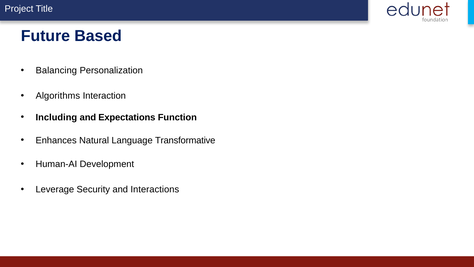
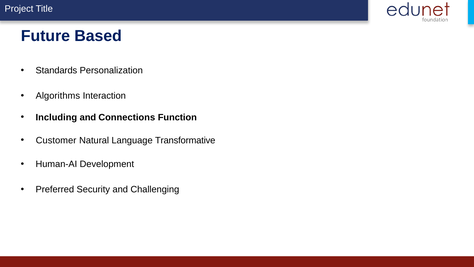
Balancing: Balancing -> Standards
Expectations: Expectations -> Connections
Enhances: Enhances -> Customer
Leverage: Leverage -> Preferred
Interactions: Interactions -> Challenging
